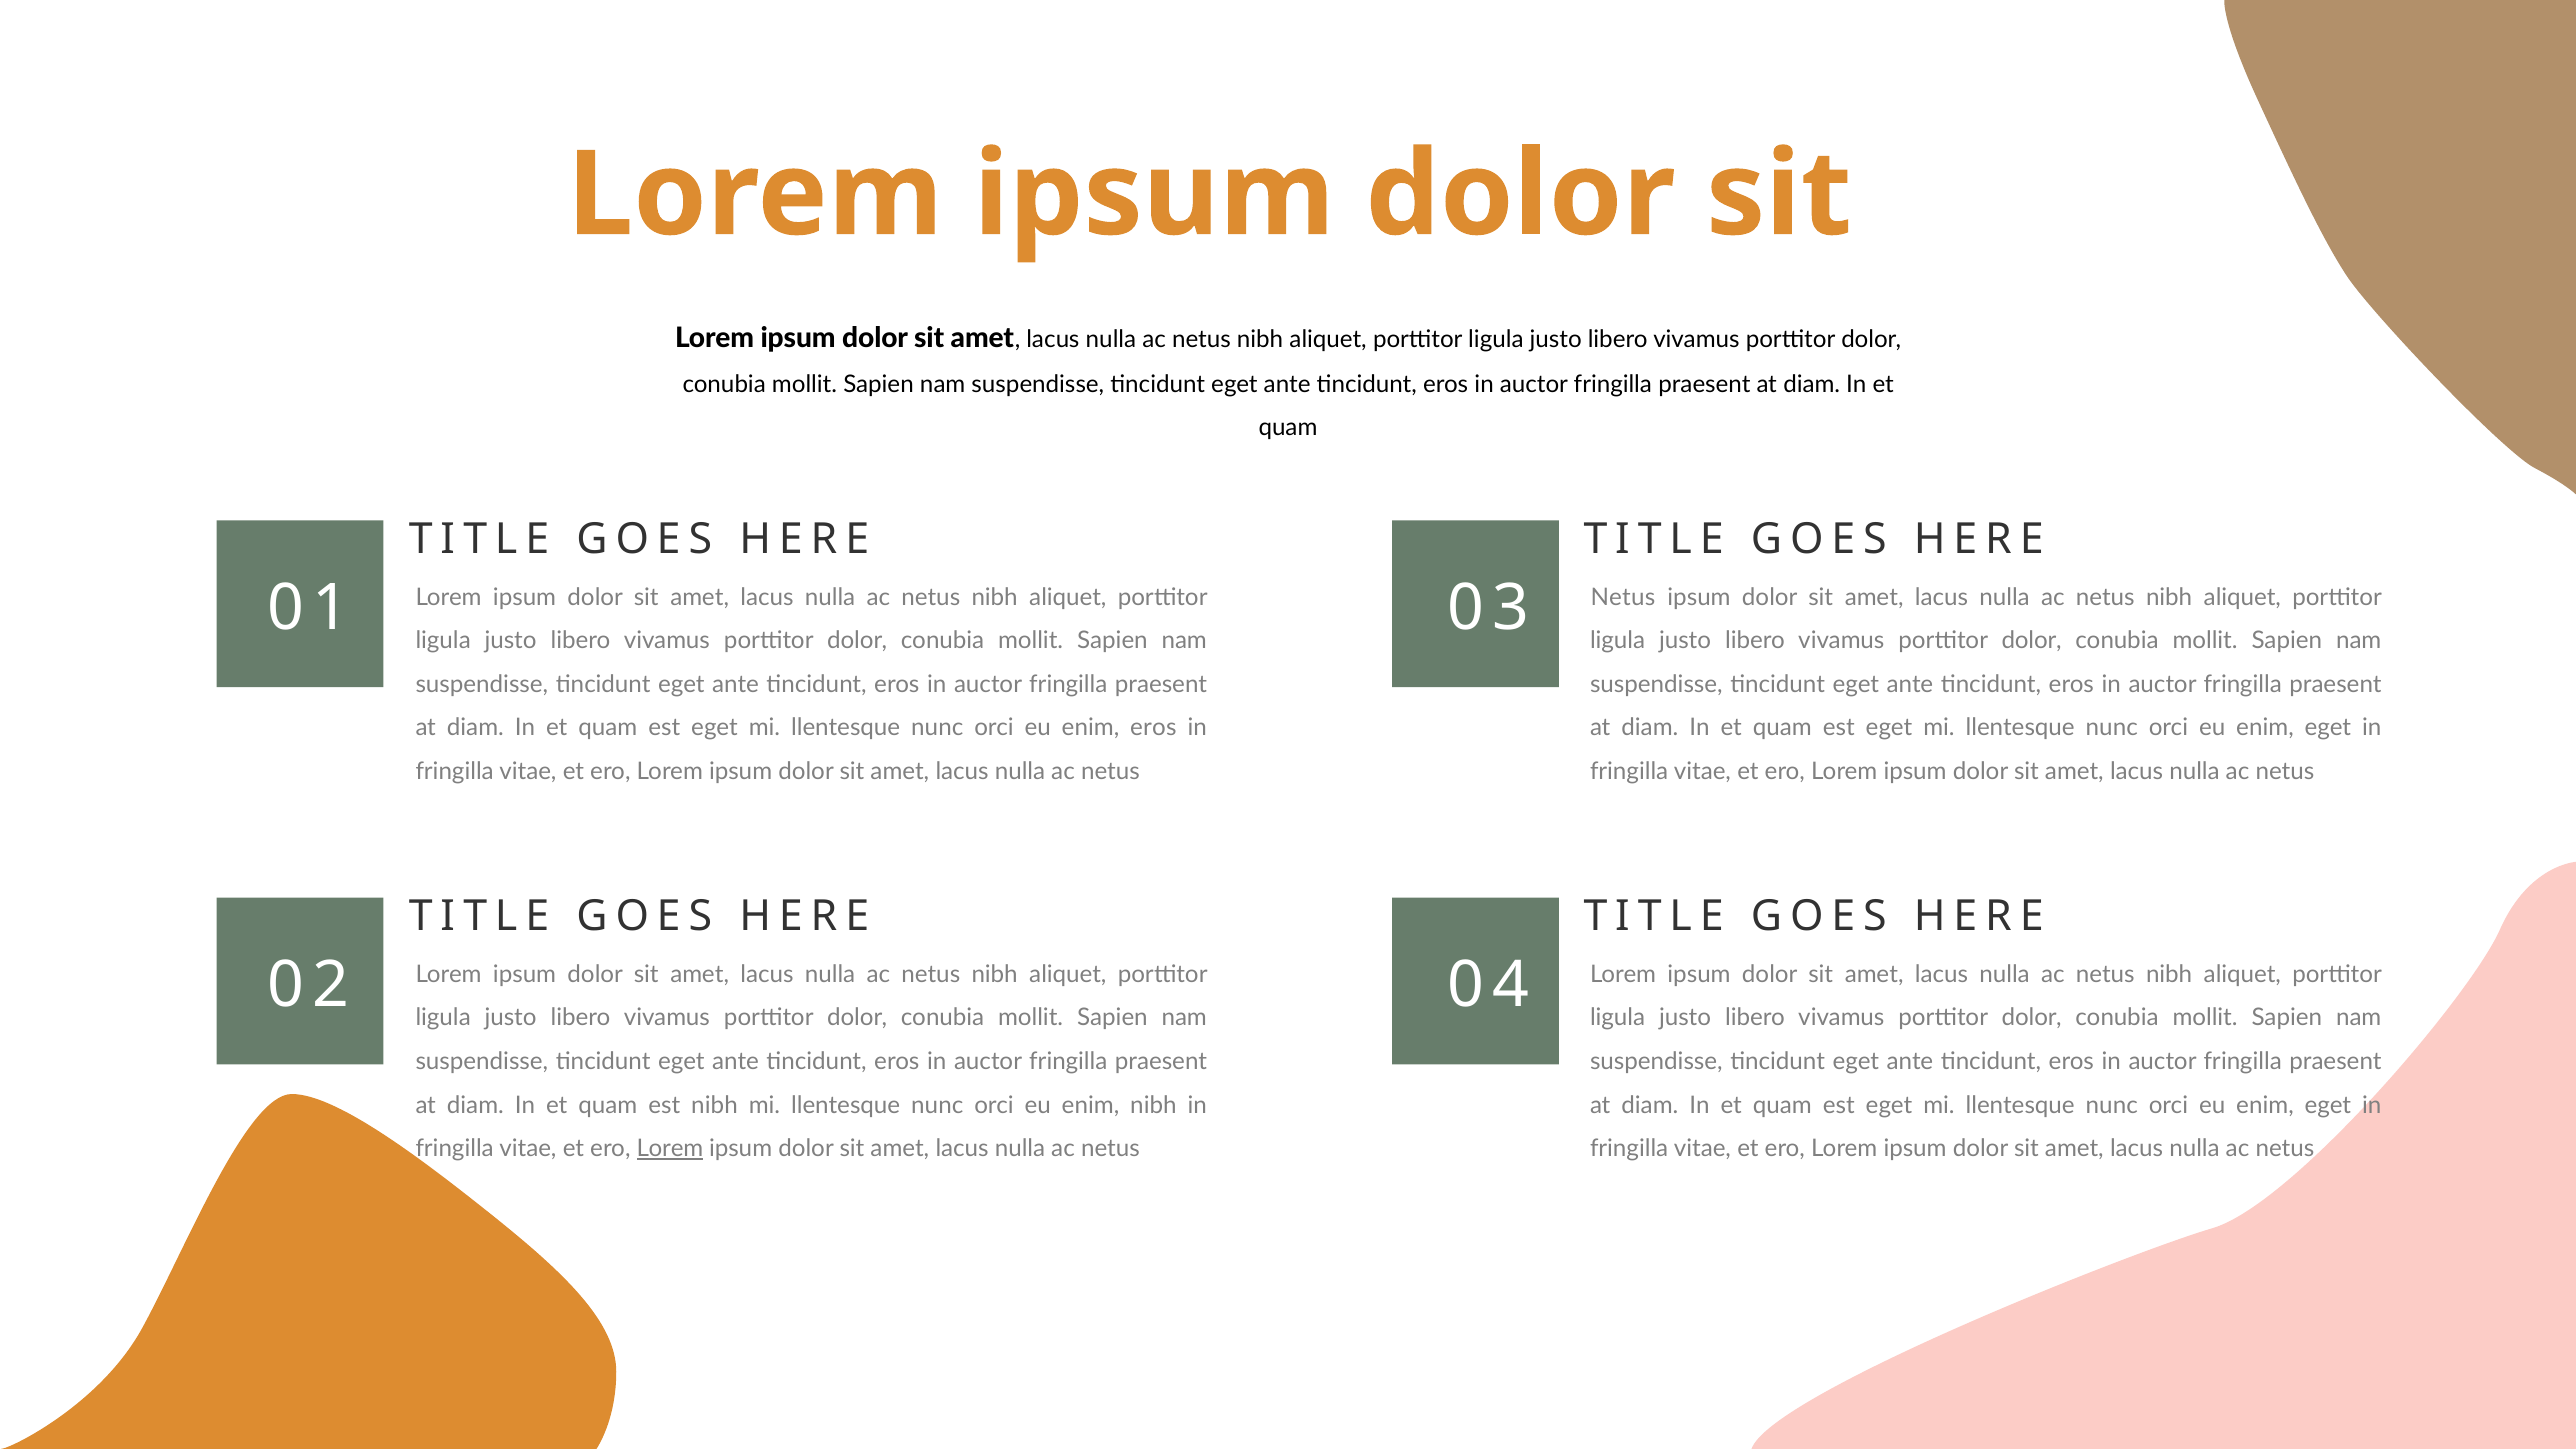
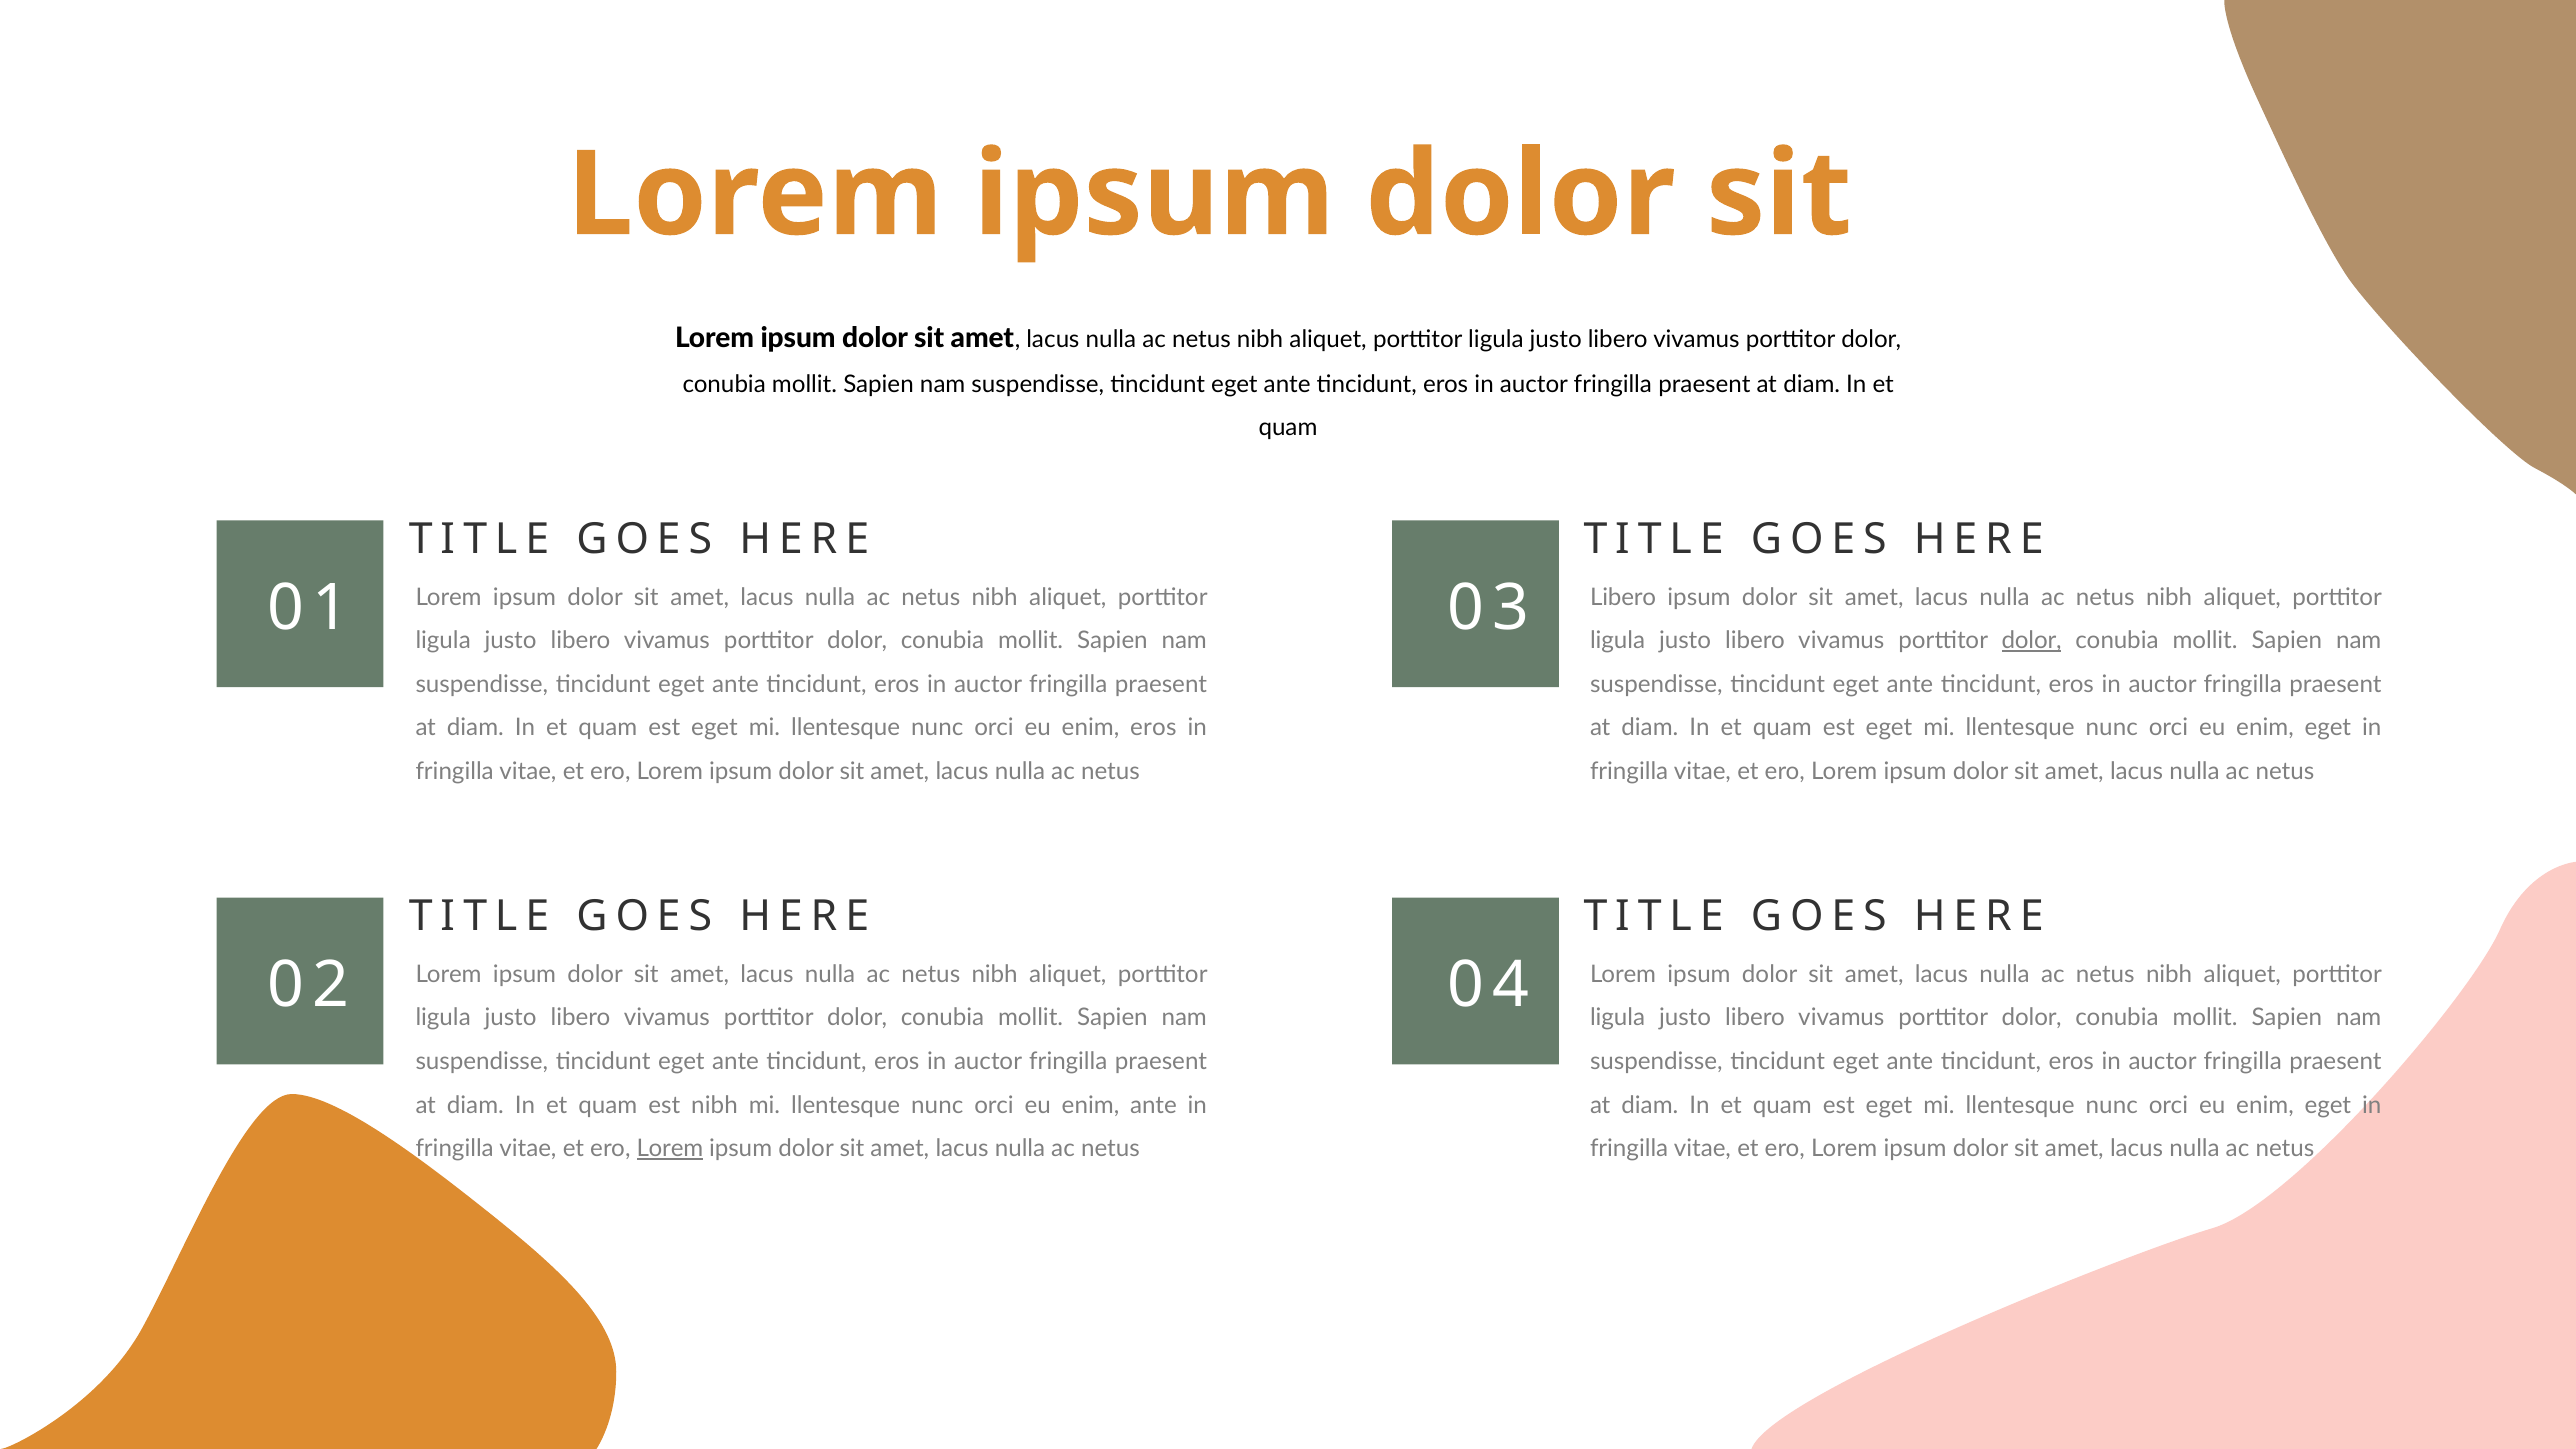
Netus at (1623, 597): Netus -> Libero
dolor at (2032, 641) underline: none -> present
enim nibh: nibh -> ante
